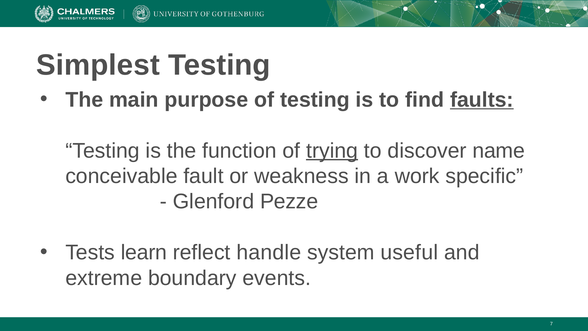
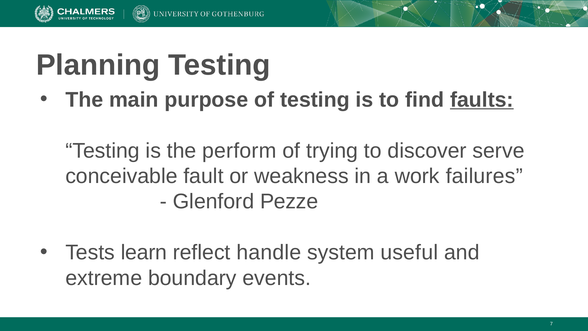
Simplest: Simplest -> Planning
function: function -> perform
trying underline: present -> none
name: name -> serve
specific: specific -> failures
